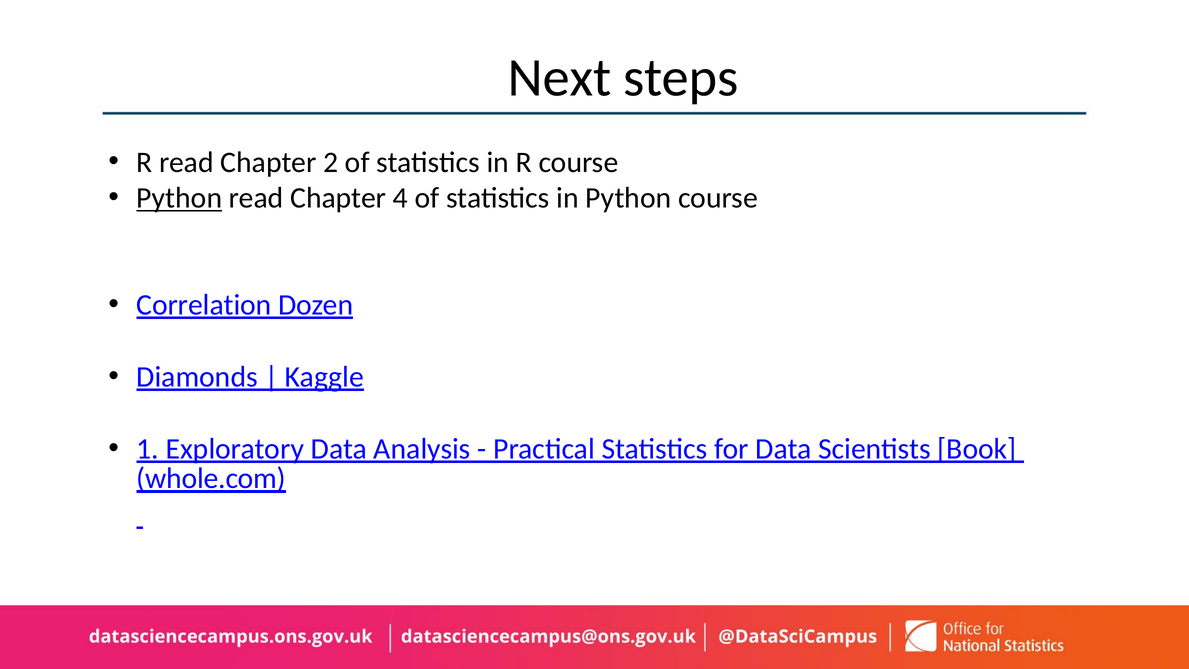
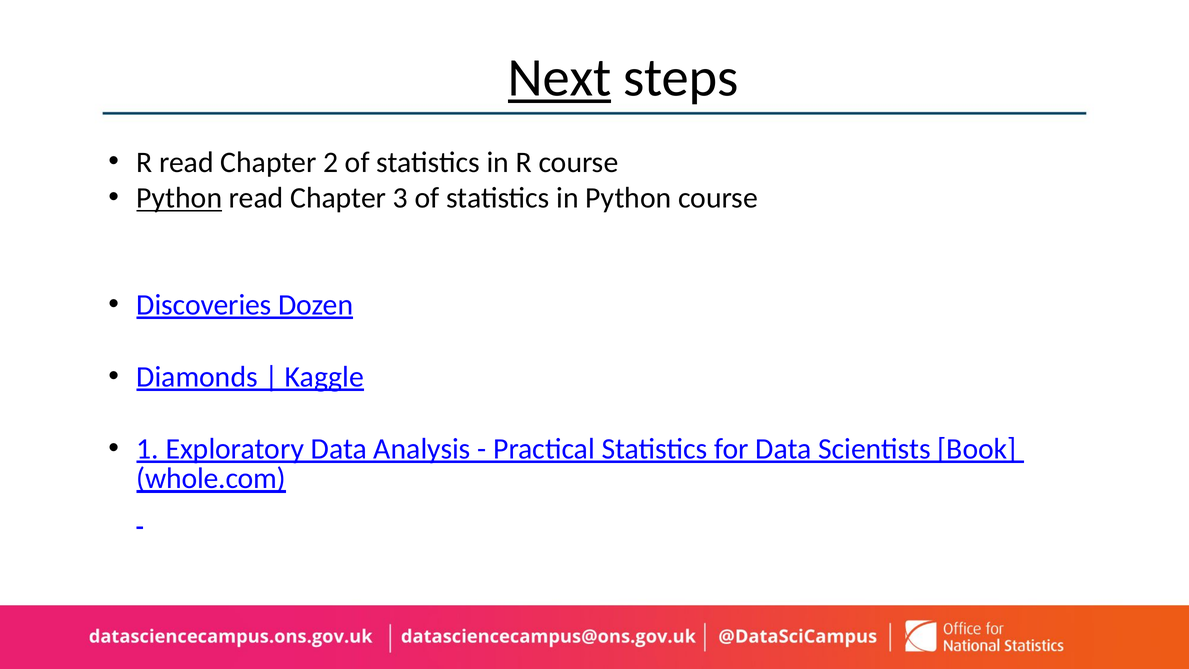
Next underline: none -> present
4: 4 -> 3
Correlation: Correlation -> Discoveries
